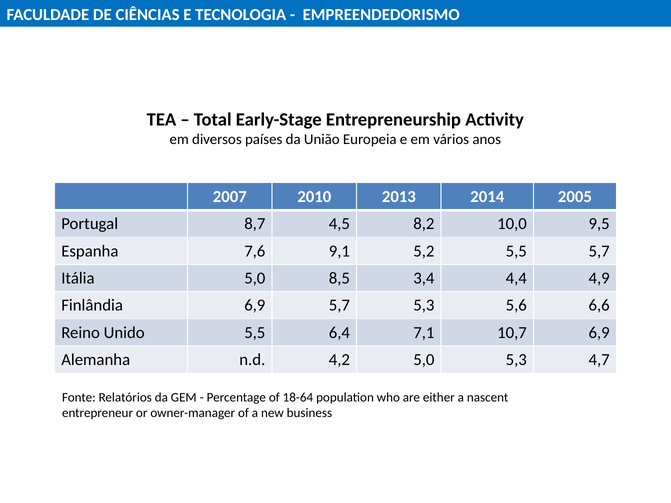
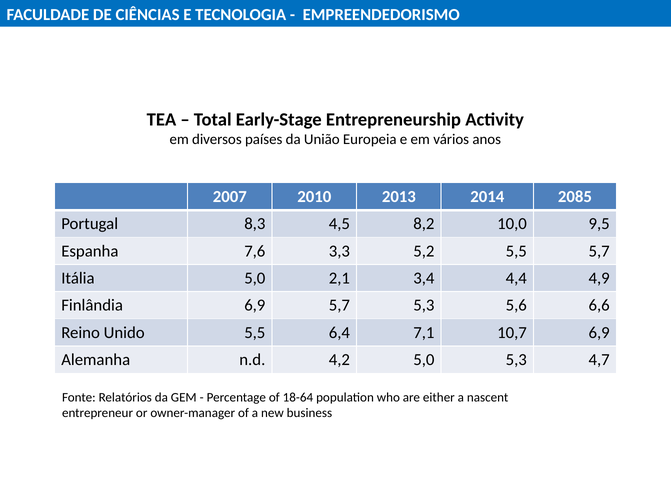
2005: 2005 -> 2085
8,7: 8,7 -> 8,3
9,1: 9,1 -> 3,3
8,5: 8,5 -> 2,1
